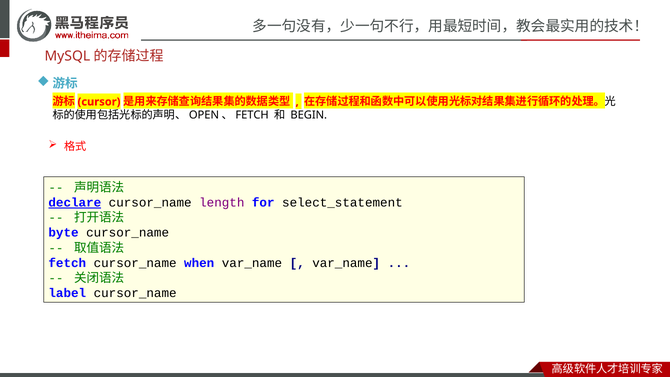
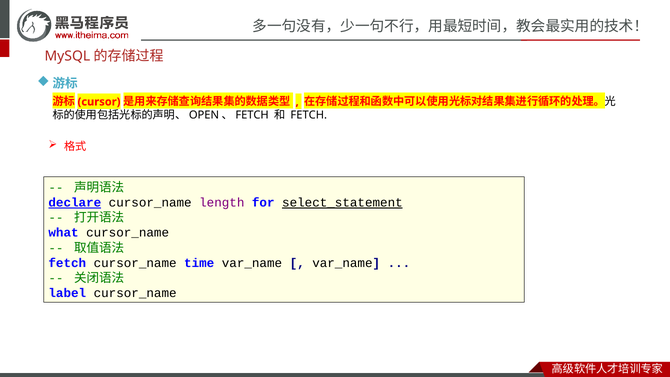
BEGIN at (309, 115): BEGIN -> FETCH
select_statement underline: none -> present
byte: byte -> what
when: when -> time
